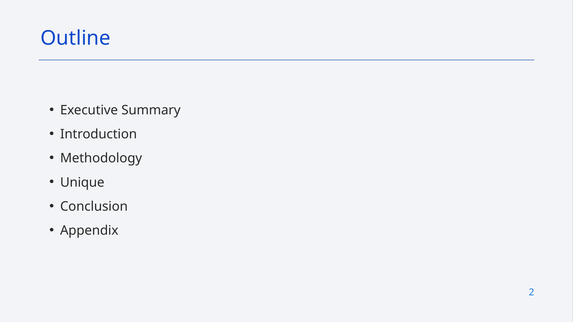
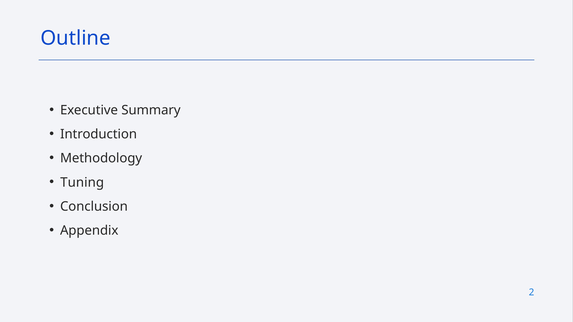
Unique: Unique -> Tuning
